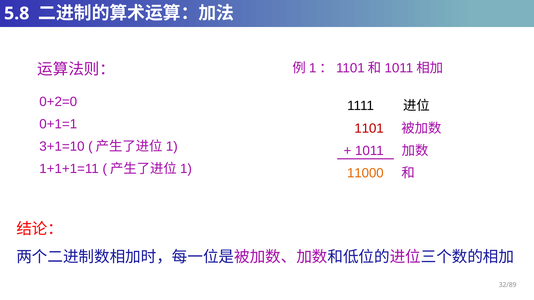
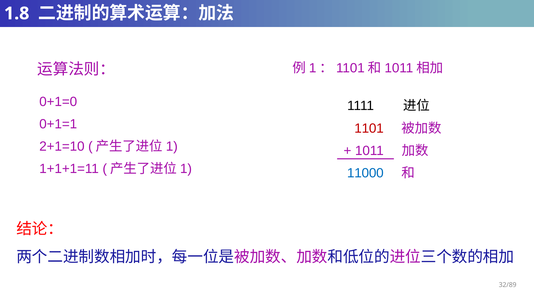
5.8: 5.8 -> 1.8
0+2=0: 0+2=0 -> 0+1=0
3+1=10: 3+1=10 -> 2+1=10
11000 colour: orange -> blue
